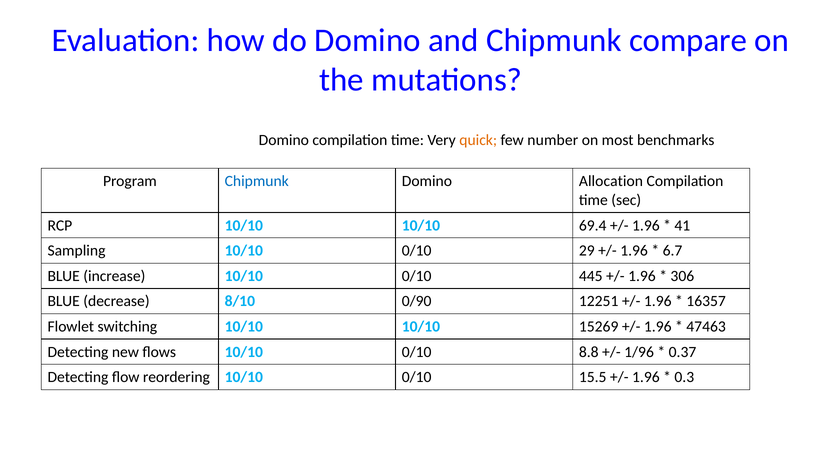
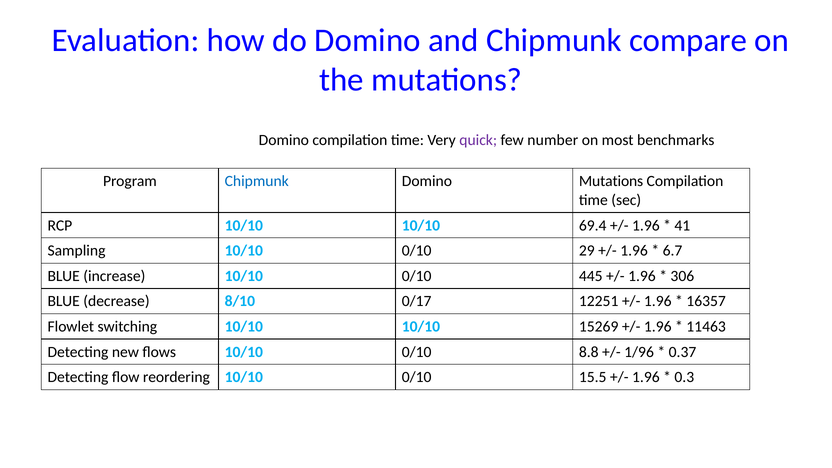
quick colour: orange -> purple
Domino Allocation: Allocation -> Mutations
0/90: 0/90 -> 0/17
47463: 47463 -> 11463
